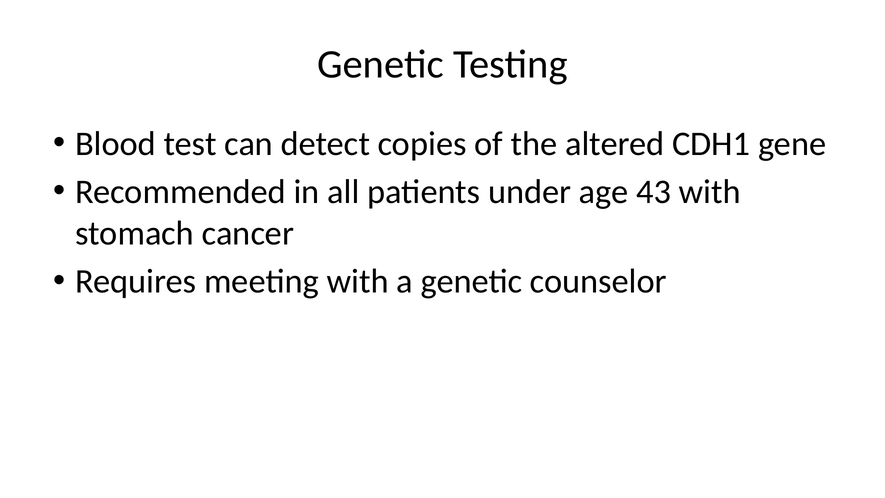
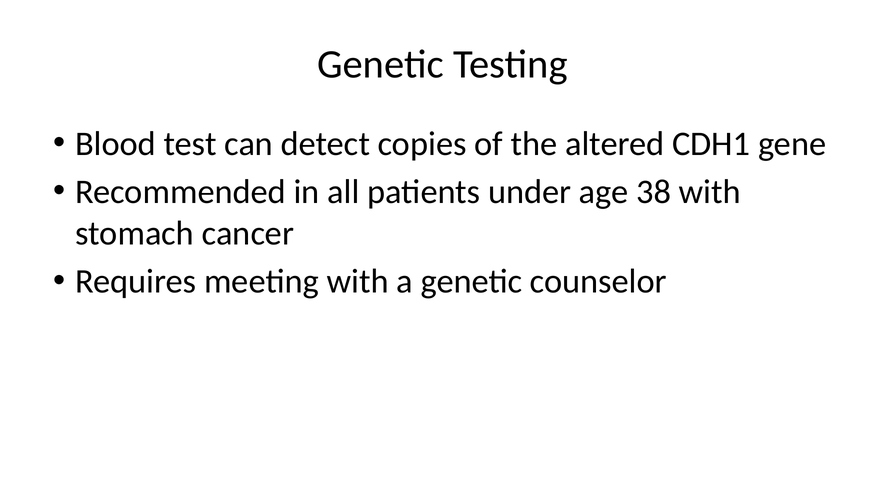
43: 43 -> 38
